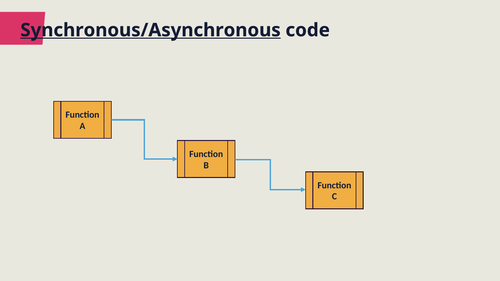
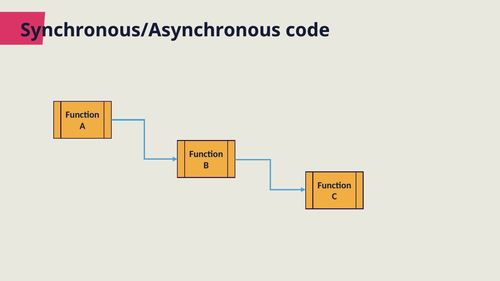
Synchronous/Asynchronous underline: present -> none
